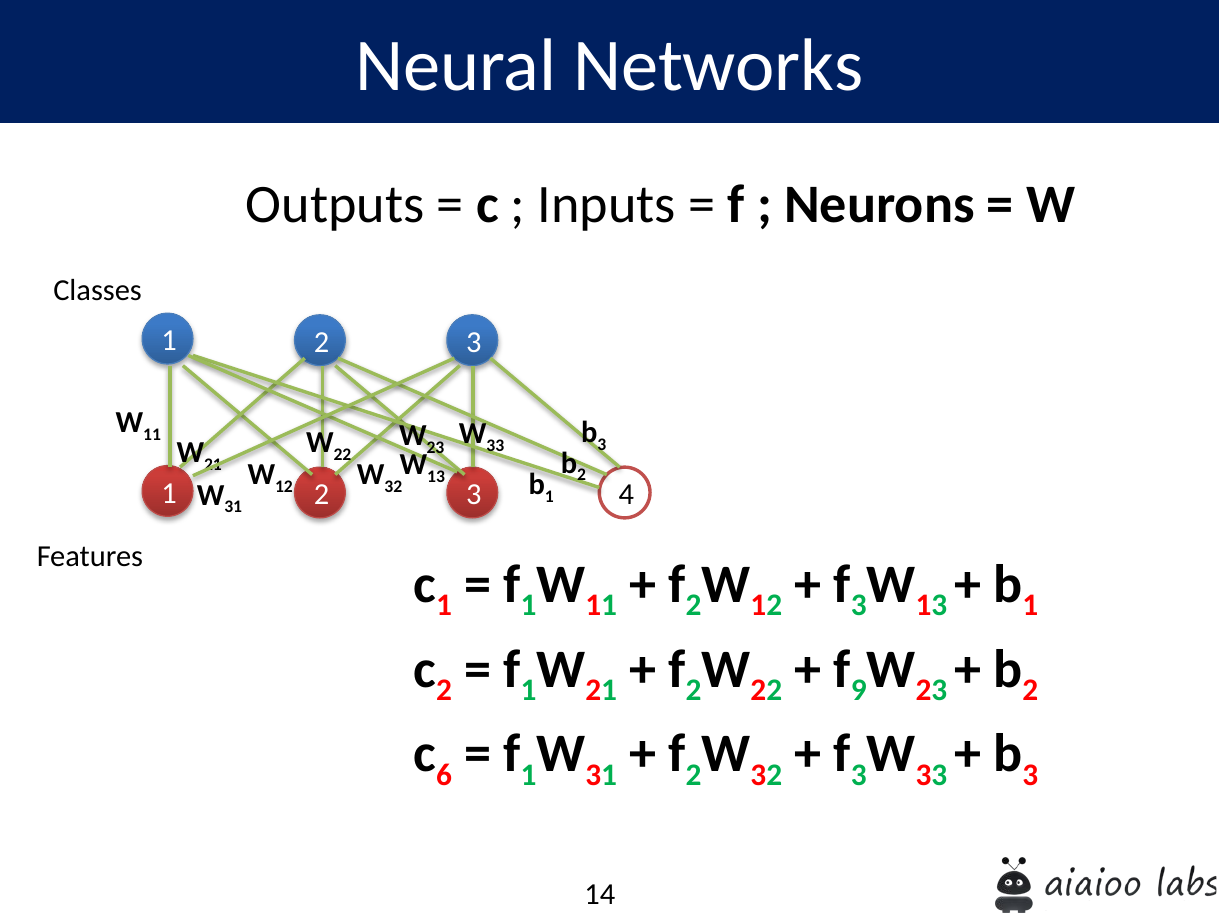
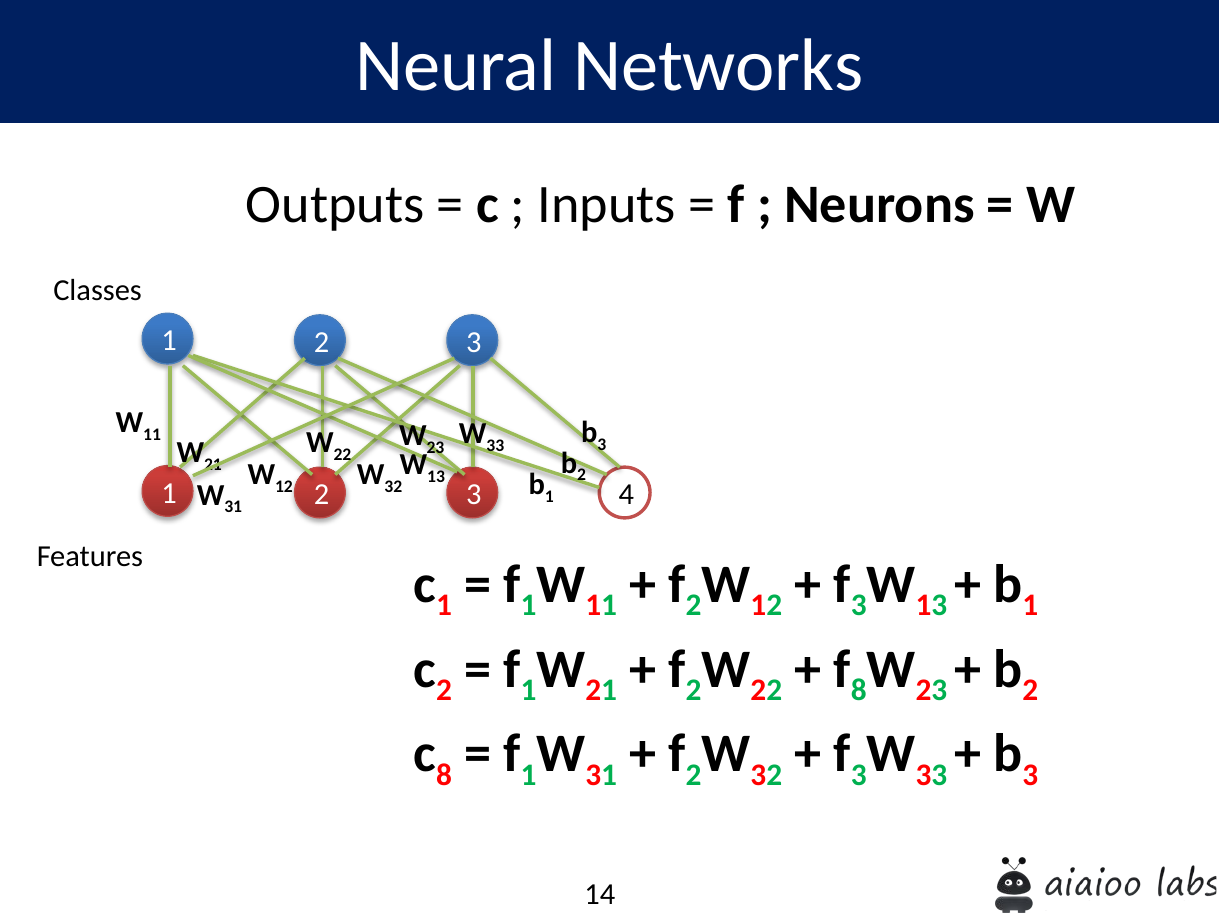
f 9: 9 -> 8
c 6: 6 -> 8
